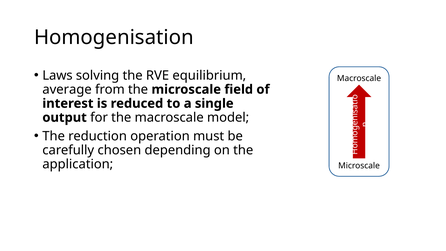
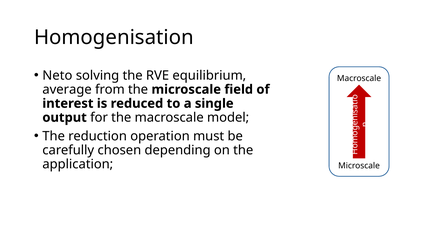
Laws: Laws -> Neto
